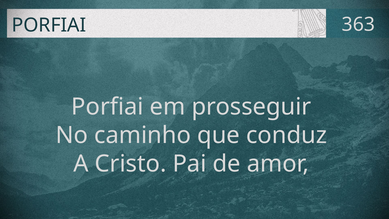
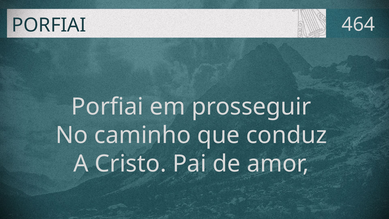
363: 363 -> 464
